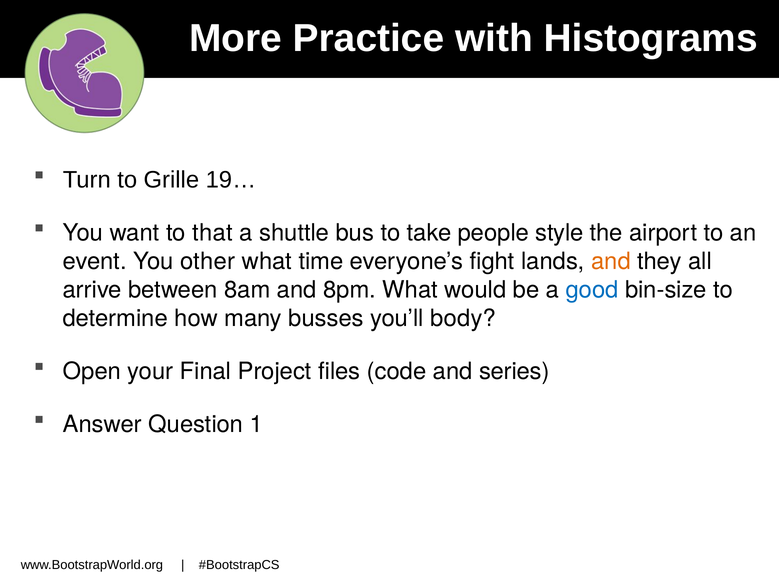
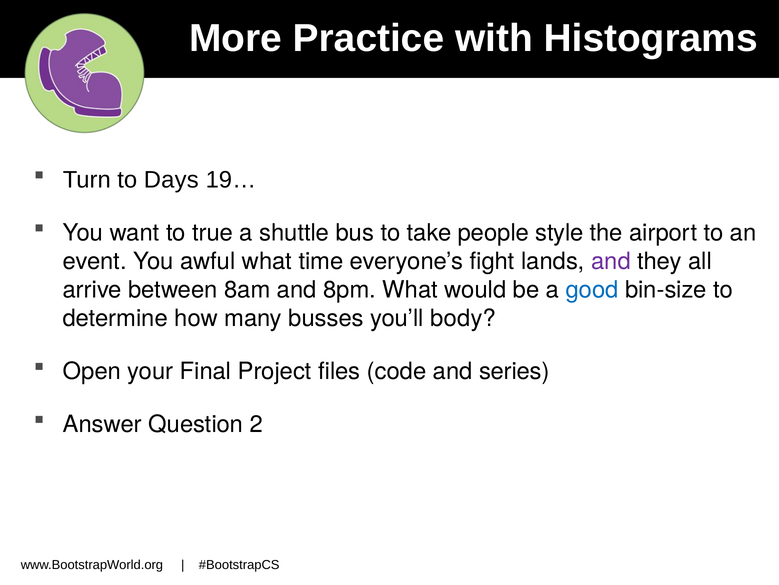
Grille: Grille -> Days
that: that -> true
other: other -> awful
and at (611, 261) colour: orange -> purple
1: 1 -> 2
